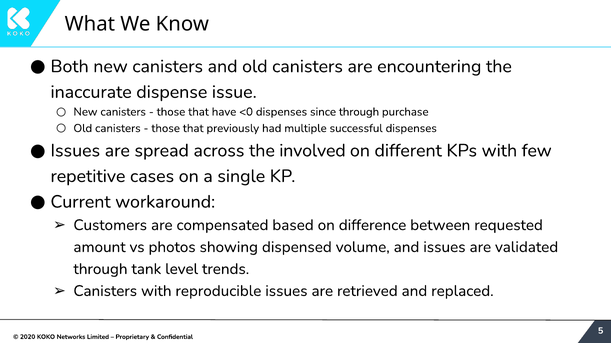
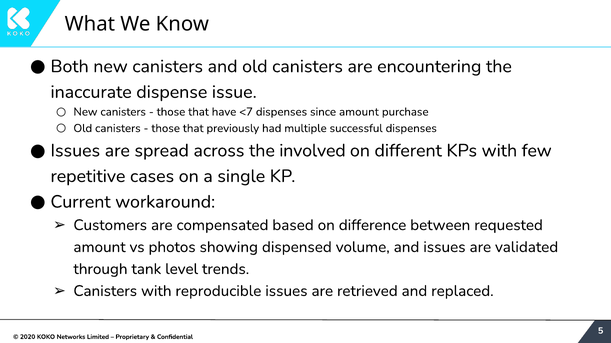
<0: <0 -> <7
since through: through -> amount
